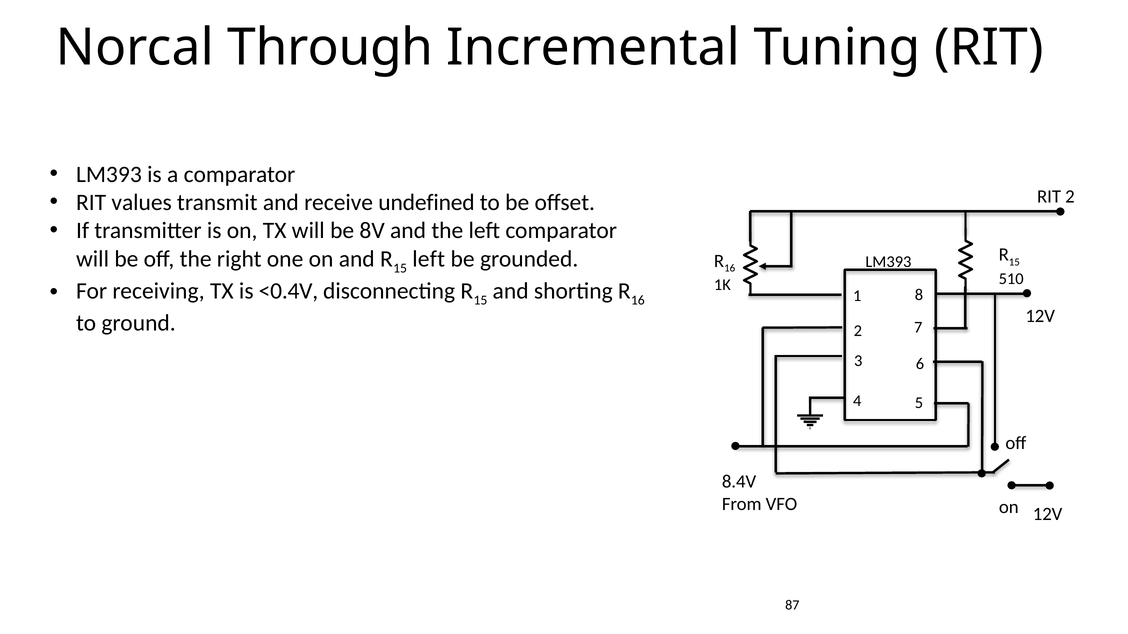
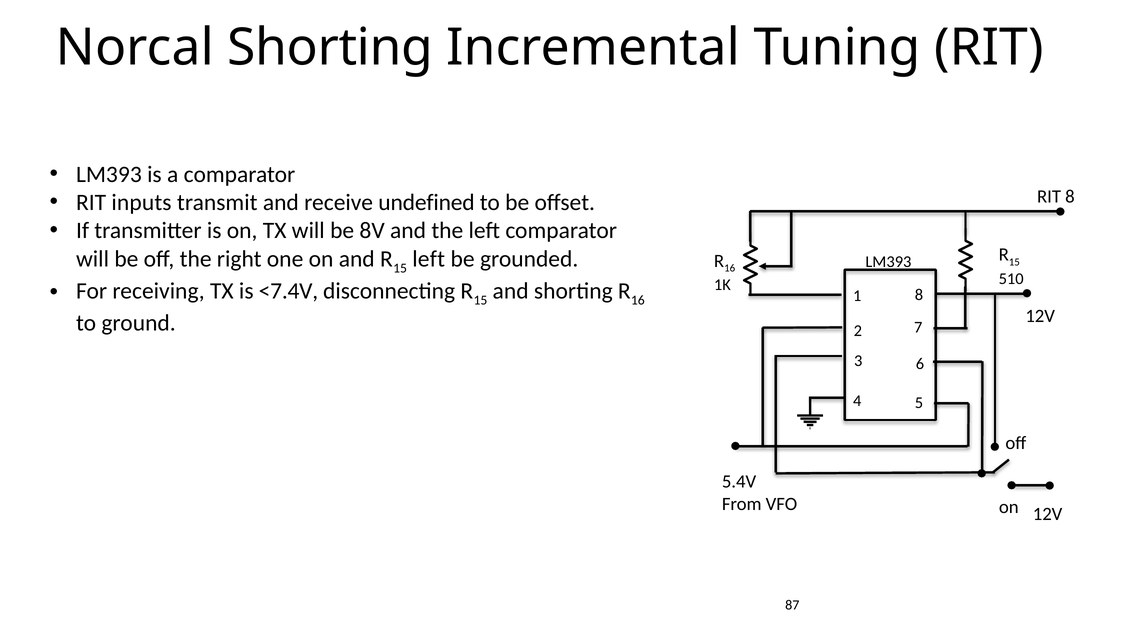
Norcal Through: Through -> Shorting
RIT 2: 2 -> 8
values: values -> inputs
<0.4V: <0.4V -> <7.4V
8.4V: 8.4V -> 5.4V
